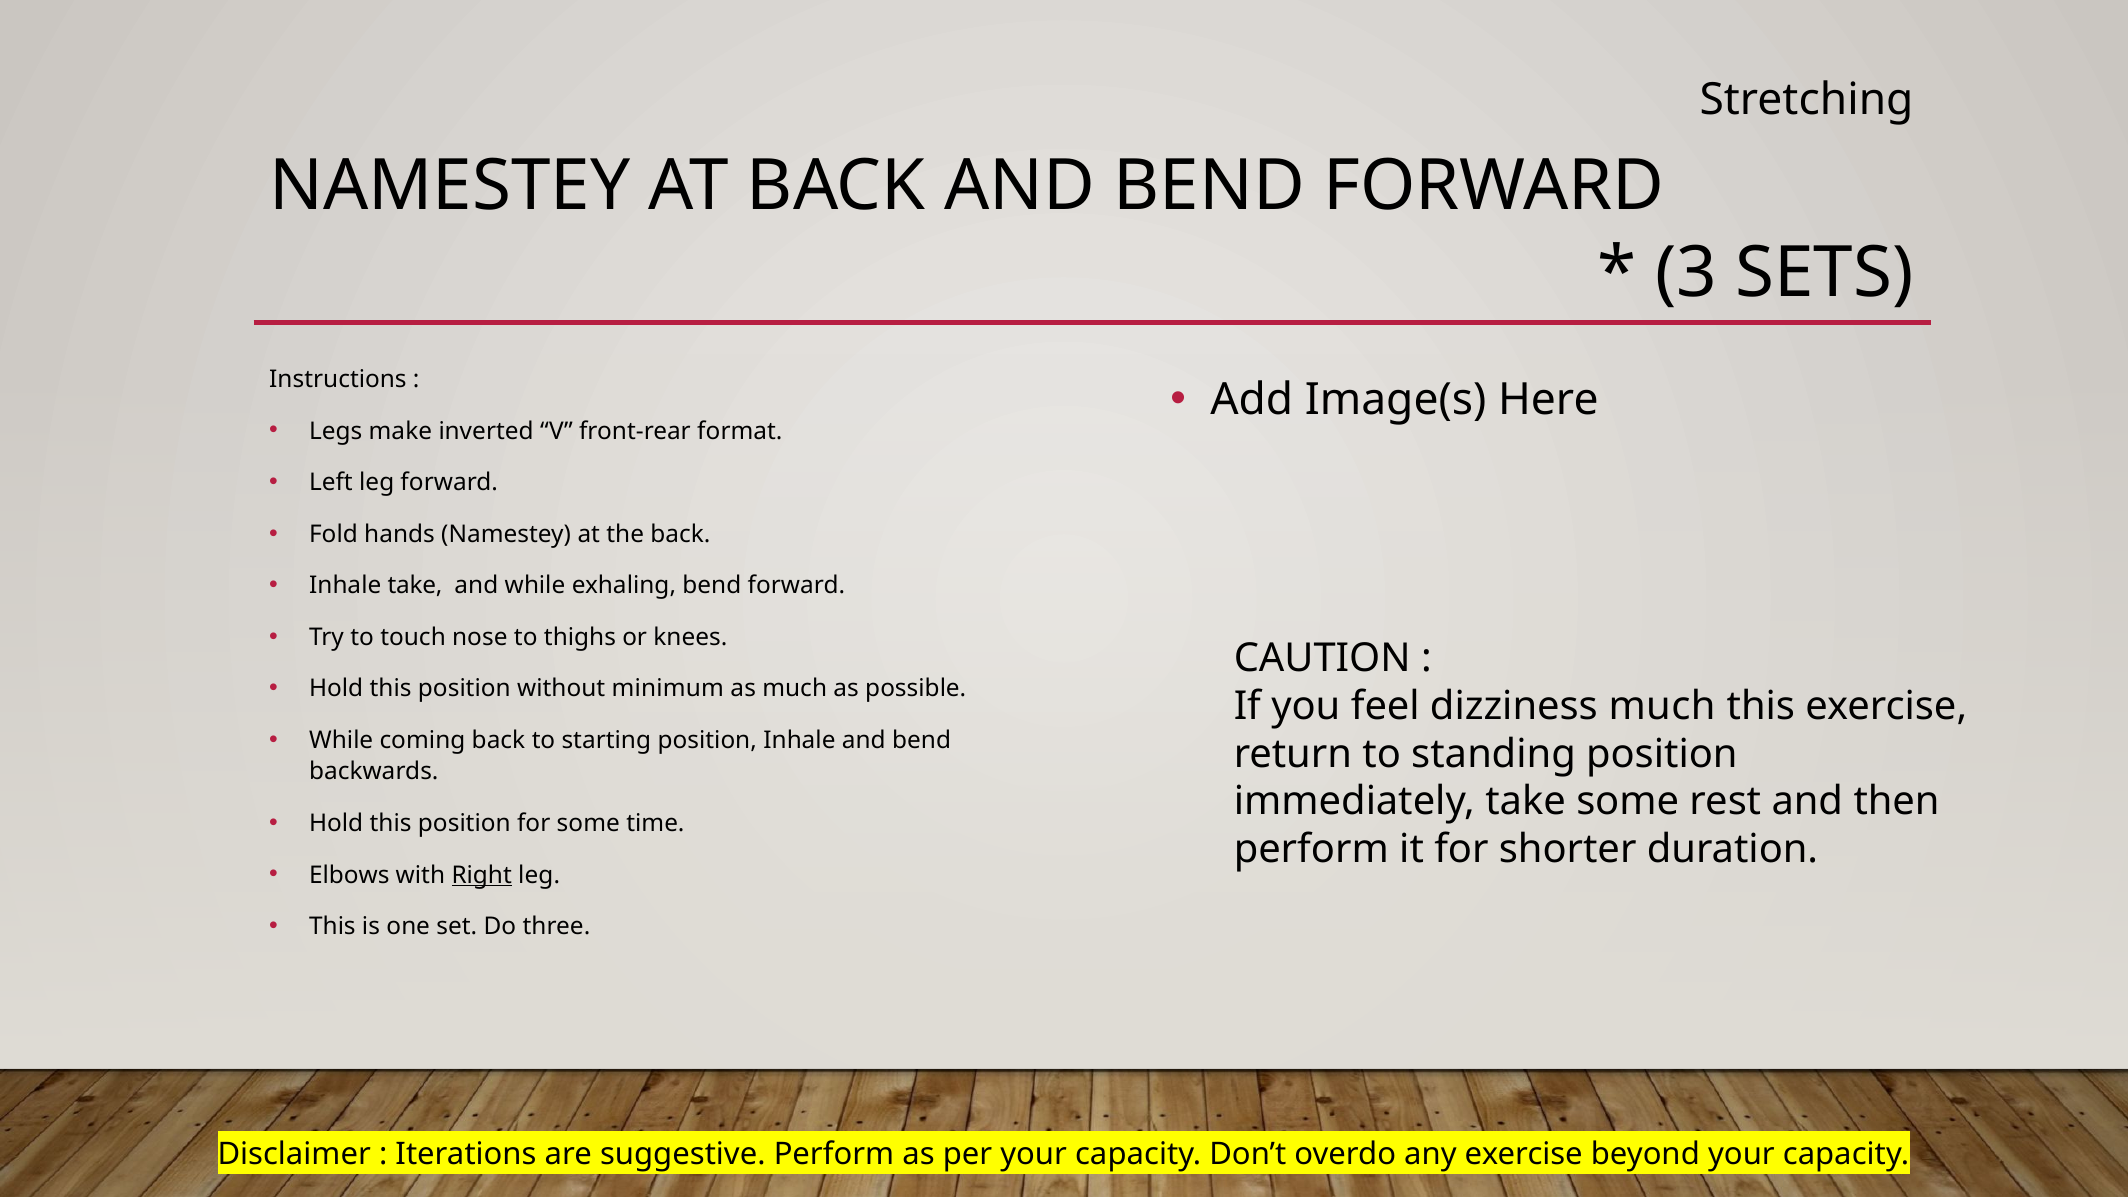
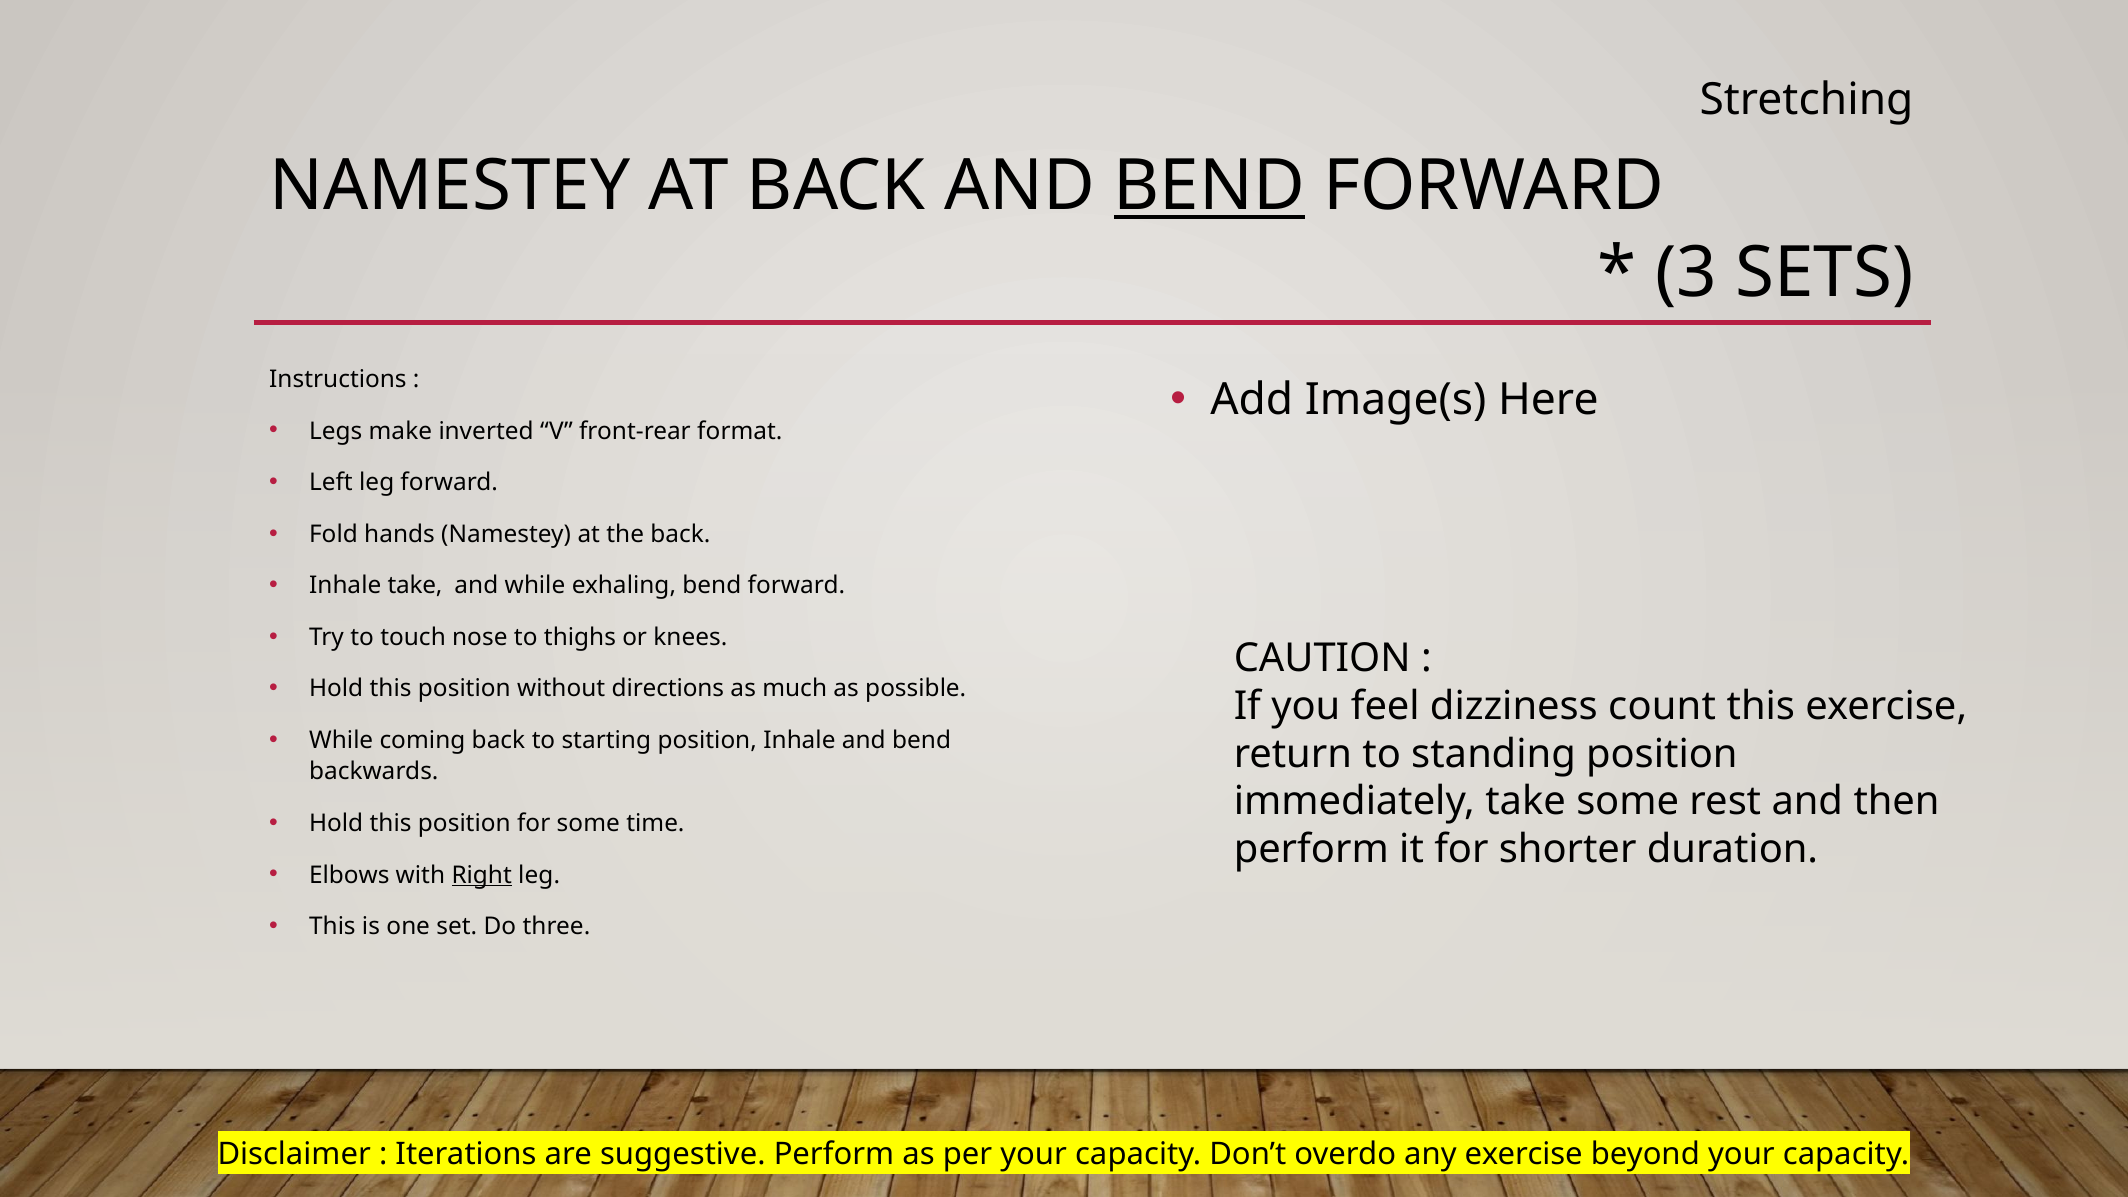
BEND at (1209, 186) underline: none -> present
minimum: minimum -> directions
dizziness much: much -> count
